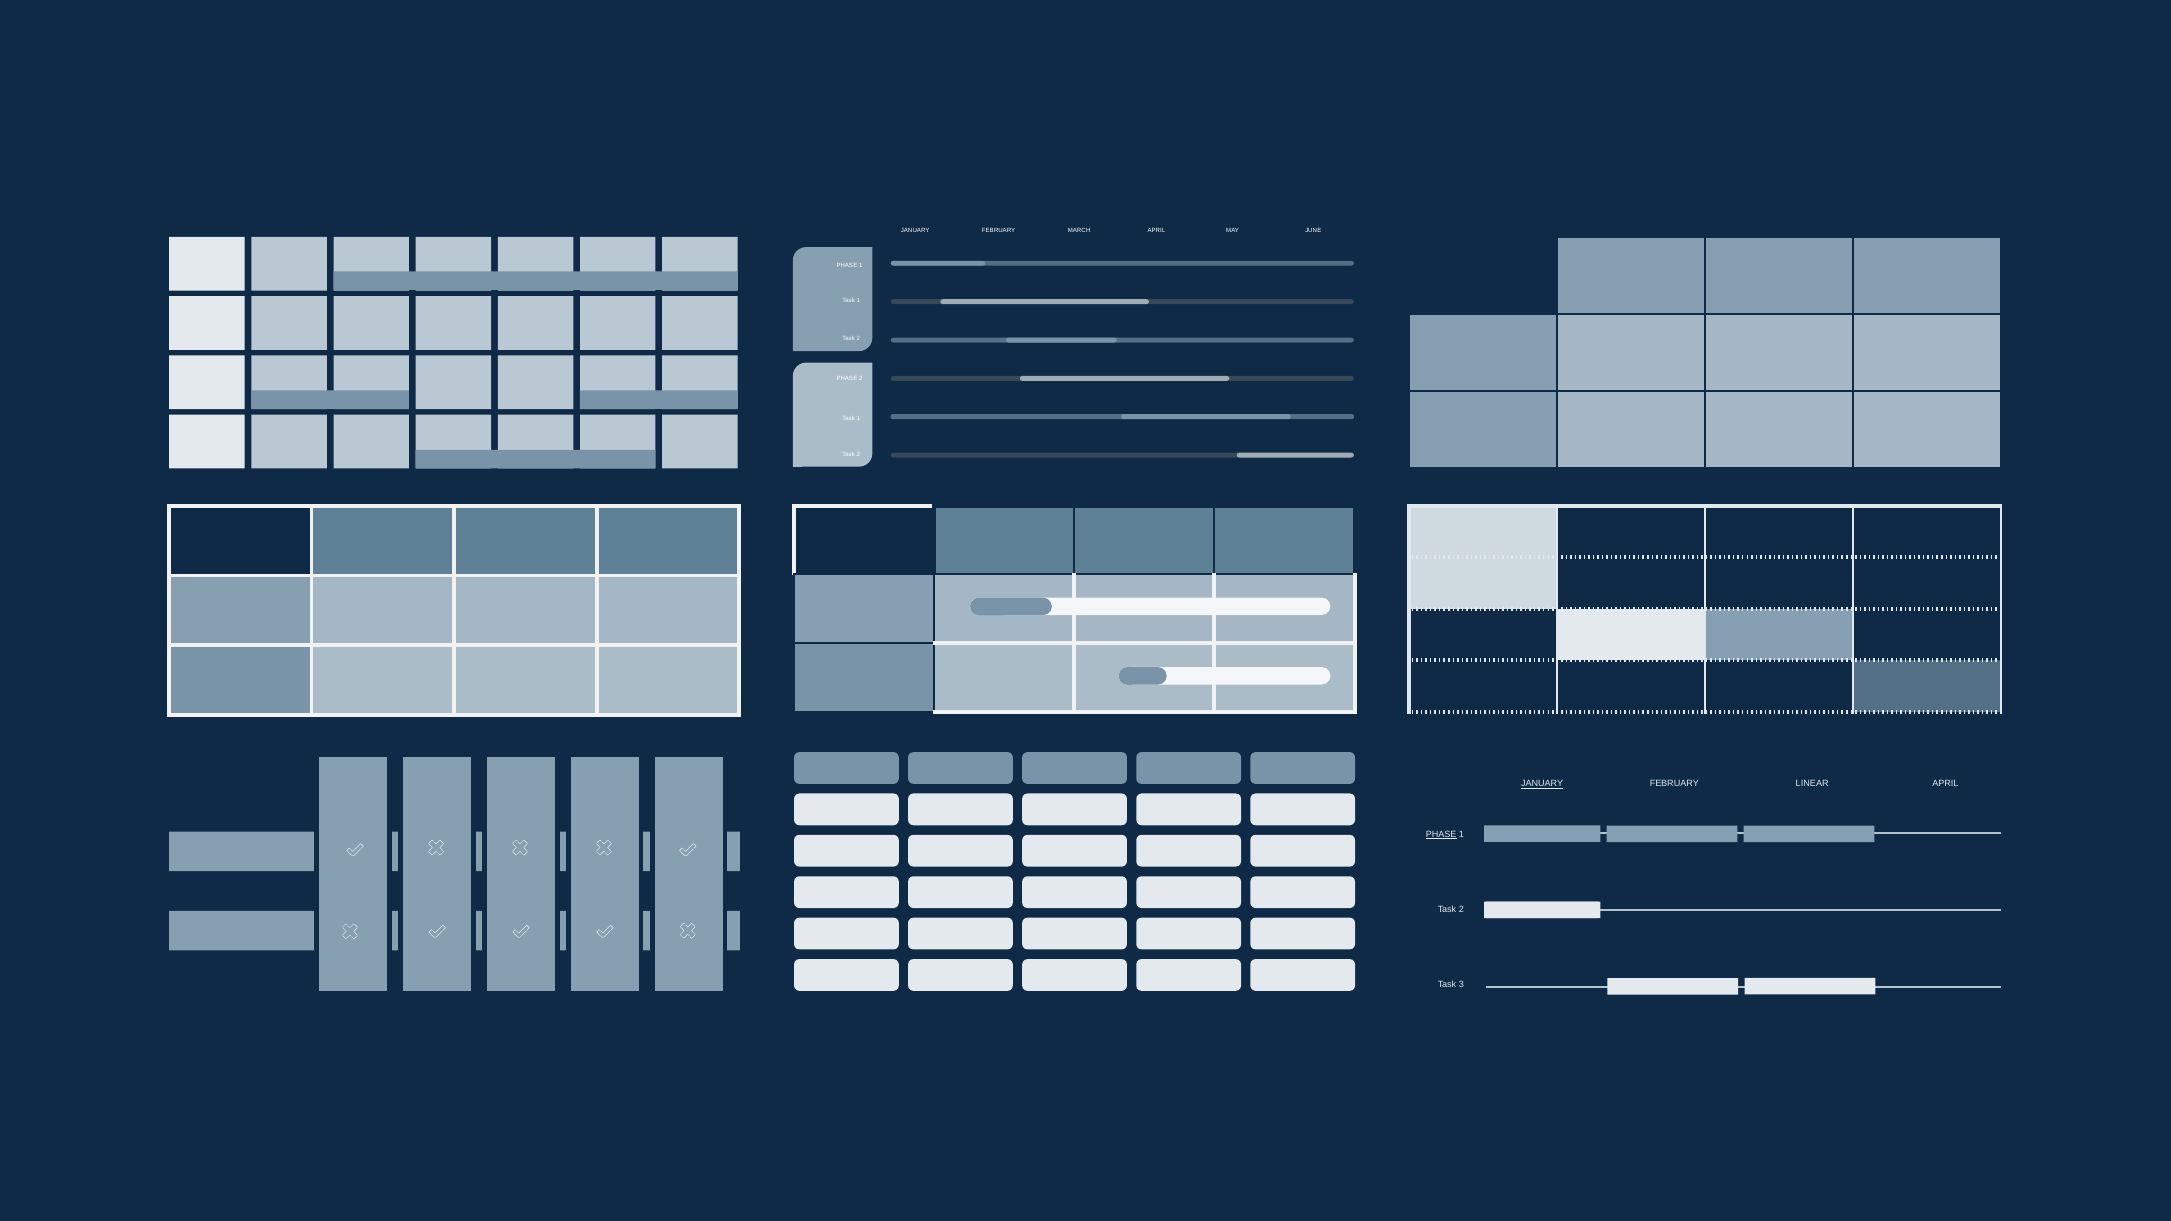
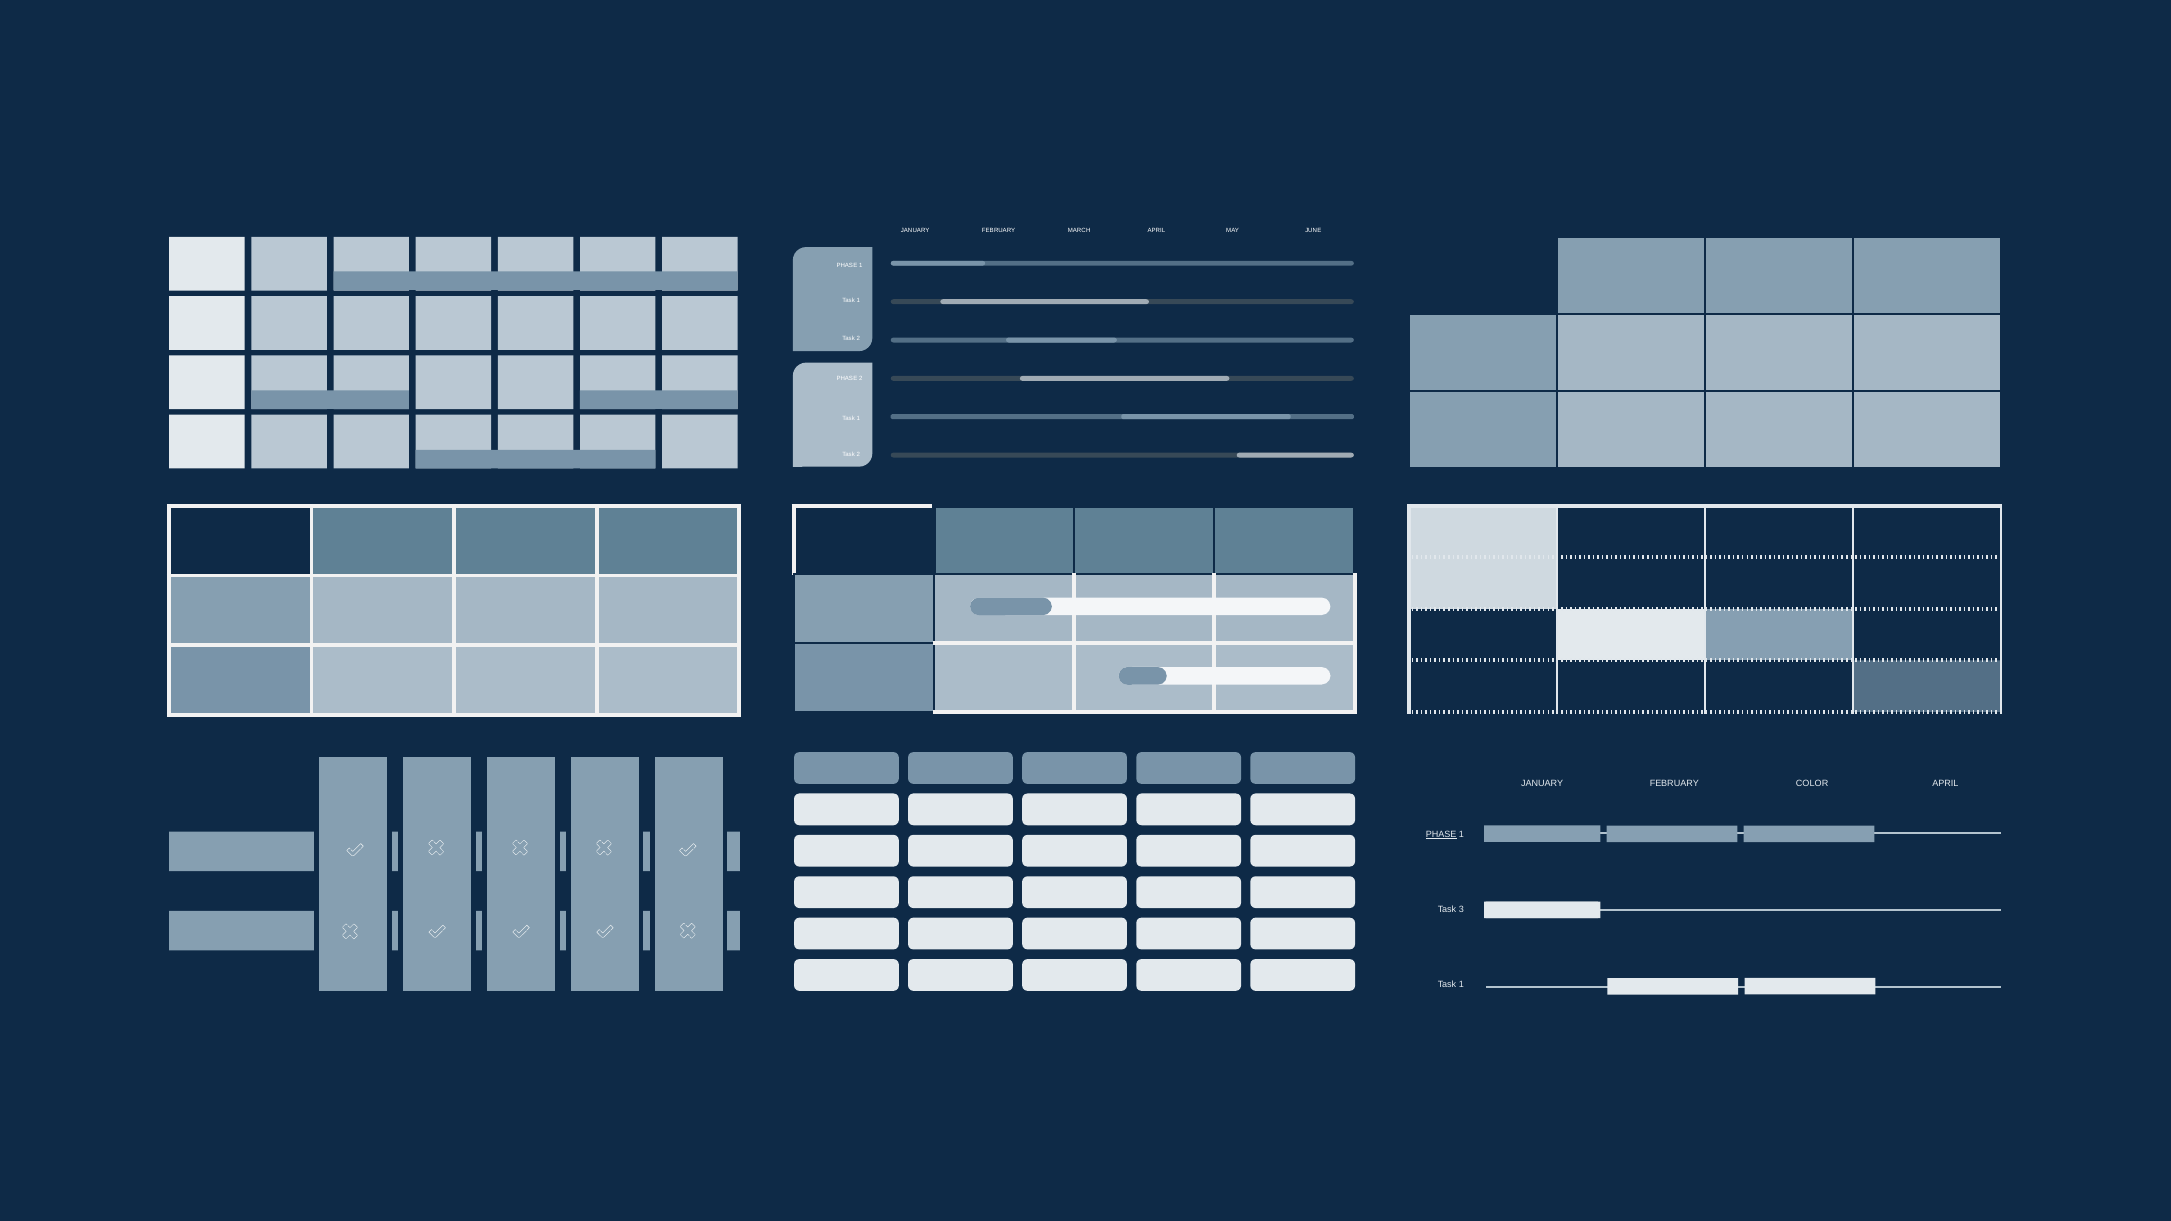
JANUARY at (1542, 784) underline: present -> none
LINEAR: LINEAR -> COLOR
2 at (1461, 909): 2 -> 3
3 at (1461, 984): 3 -> 1
